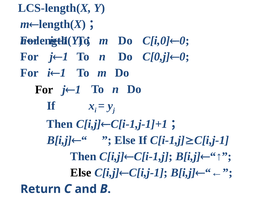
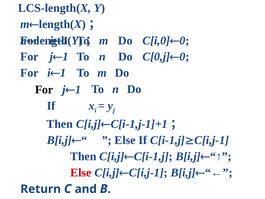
Else at (81, 172) colour: black -> red
